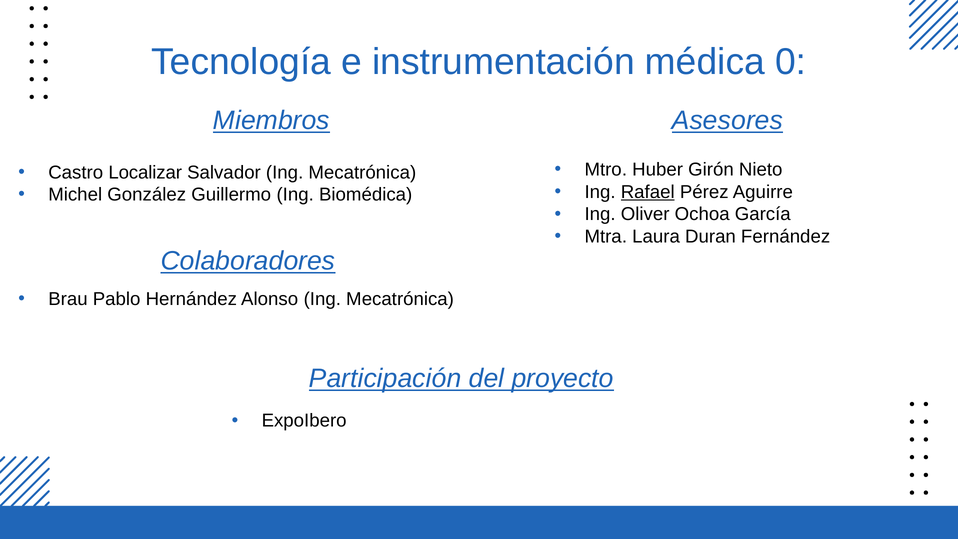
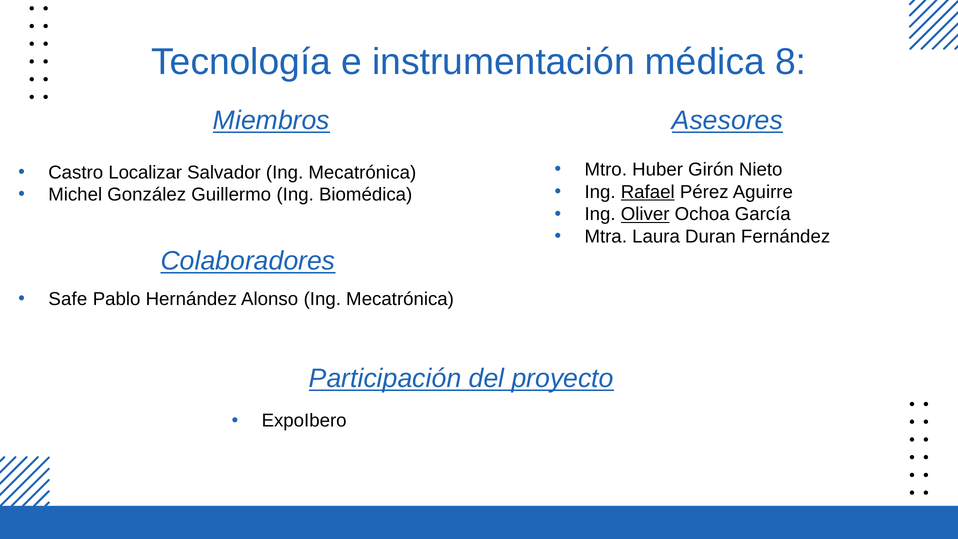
0: 0 -> 8
Oliver underline: none -> present
Brau: Brau -> Safe
